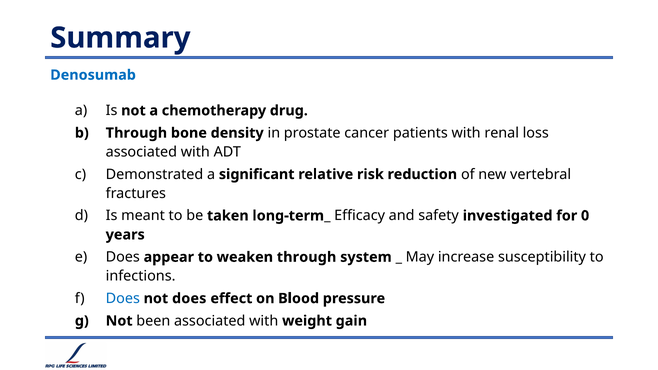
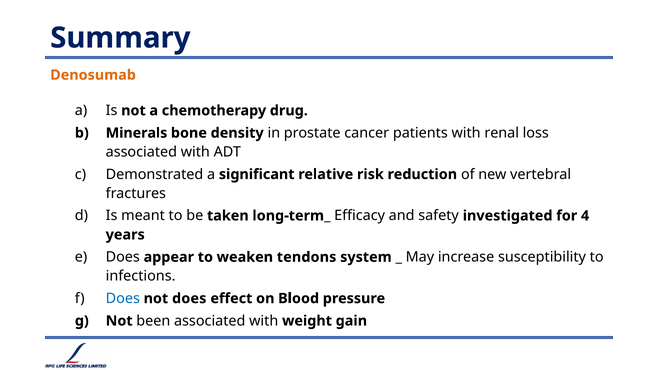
Denosumab colour: blue -> orange
Through at (136, 133): Through -> Minerals
0: 0 -> 4
weaken through: through -> tendons
